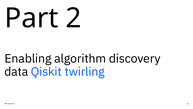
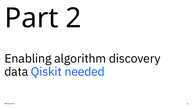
twirling: twirling -> needed
